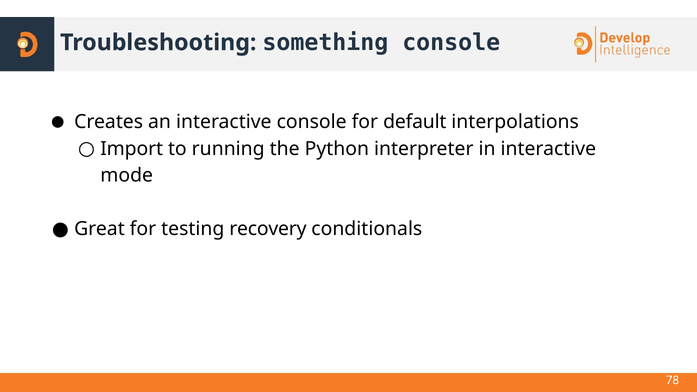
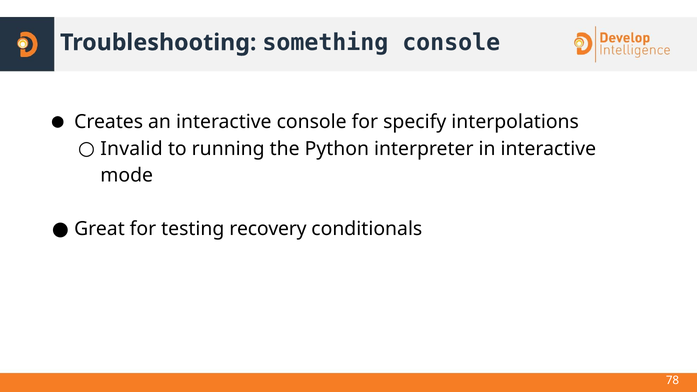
default: default -> specify
Import: Import -> Invalid
